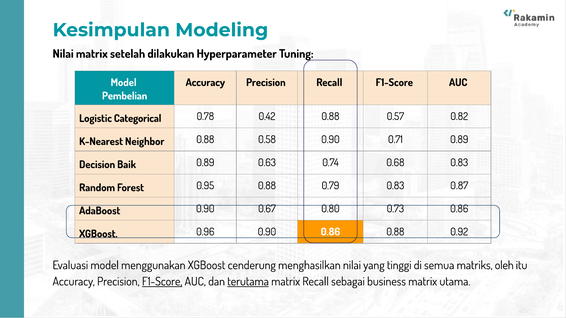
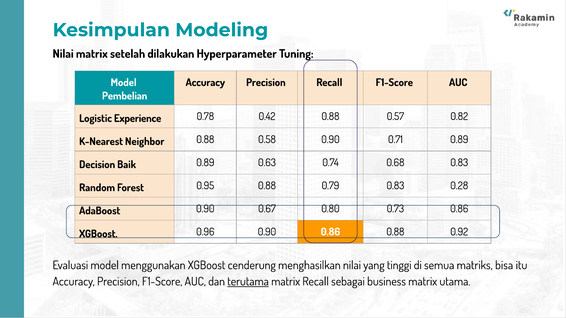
Categorical: Categorical -> Experience
0.87: 0.87 -> 0.28
oleh: oleh -> bisa
F1-Score at (162, 282) underline: present -> none
